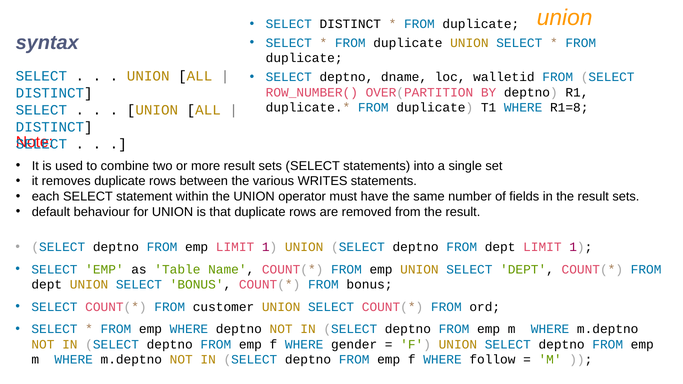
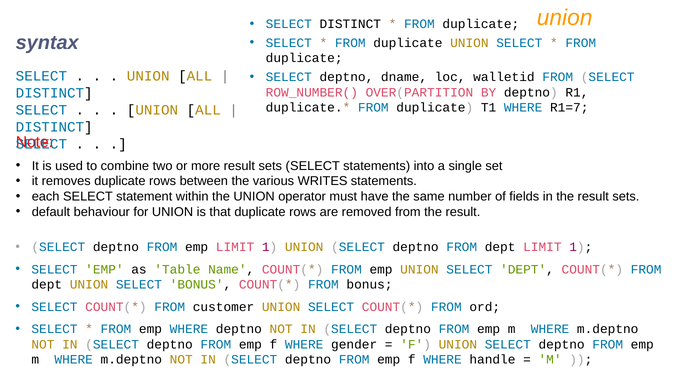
R1=8: R1=8 -> R1=7
follow: follow -> handle
